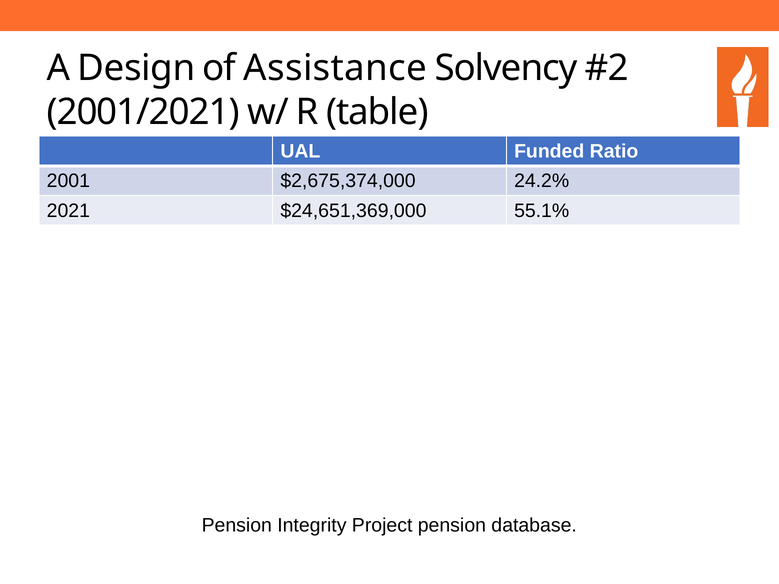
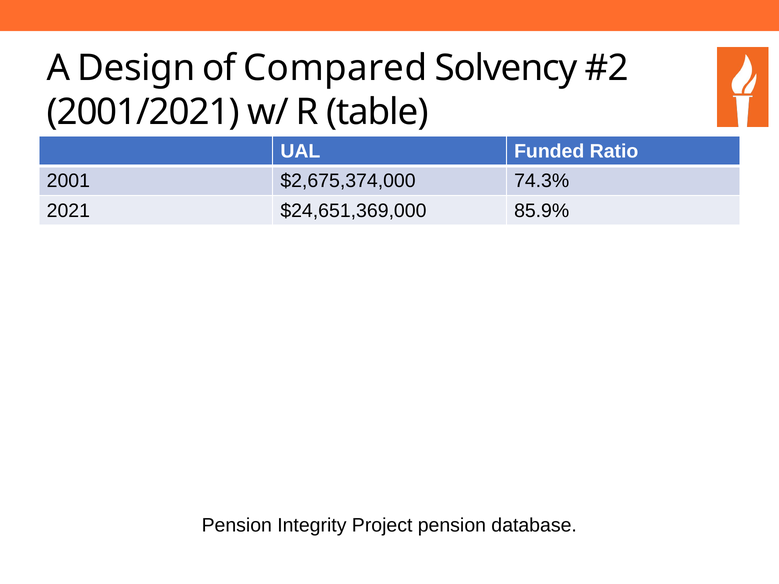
Assistance: Assistance -> Compared
24.2%: 24.2% -> 74.3%
55.1%: 55.1% -> 85.9%
